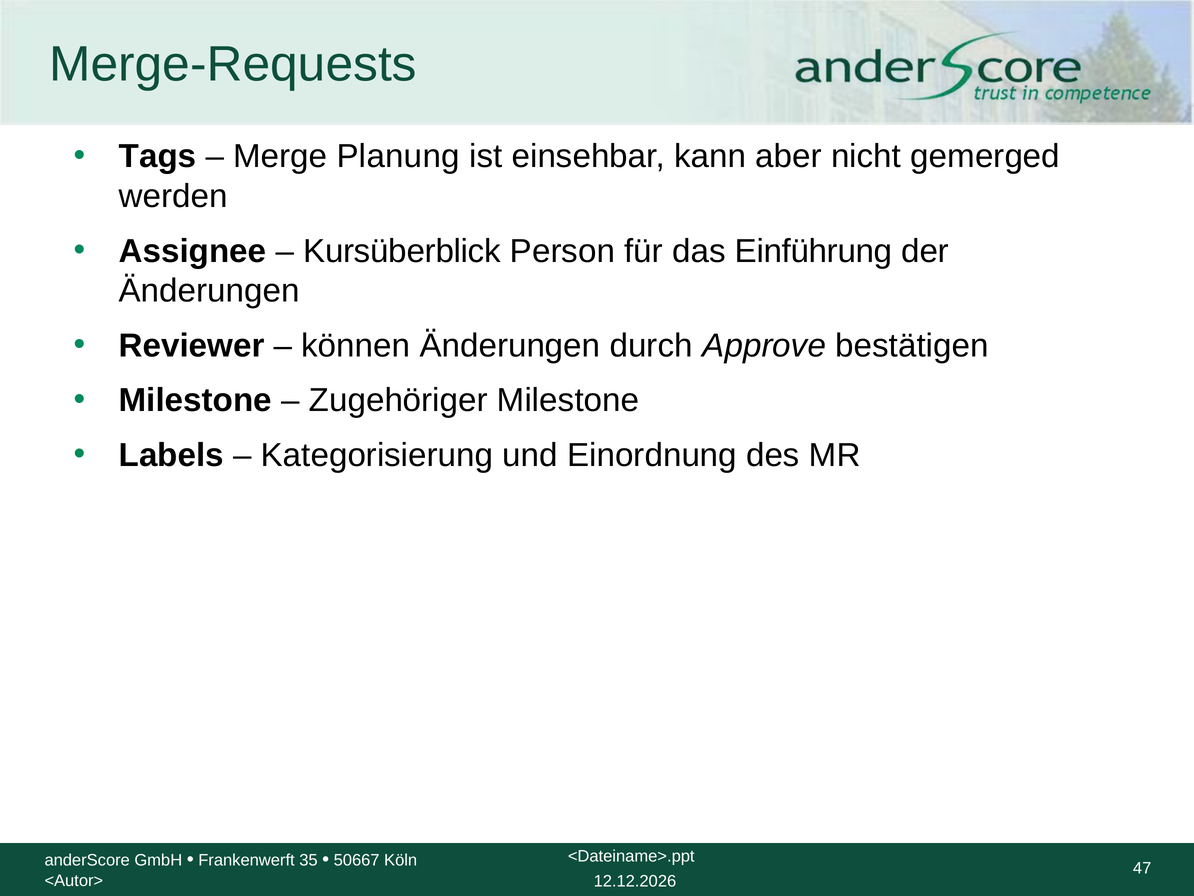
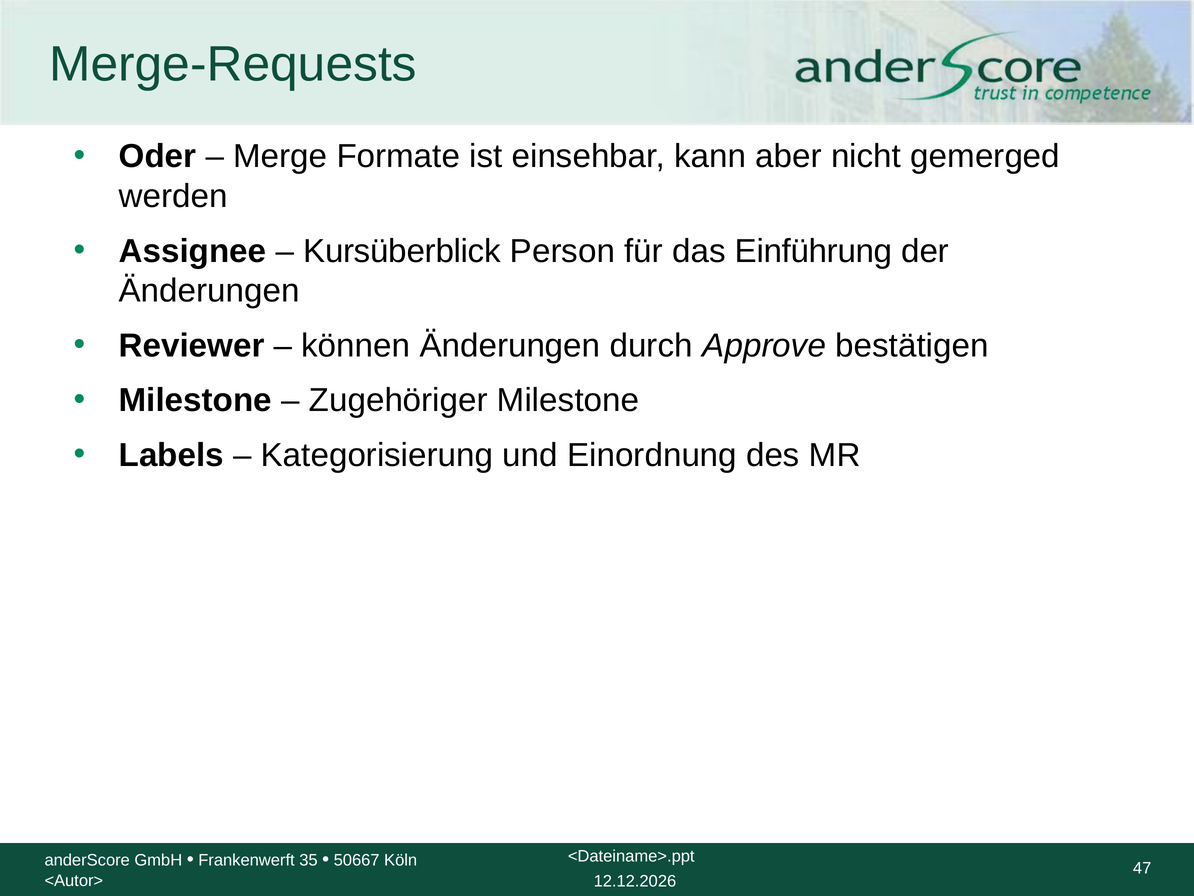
Tags: Tags -> Oder
Planung: Planung -> Formate
